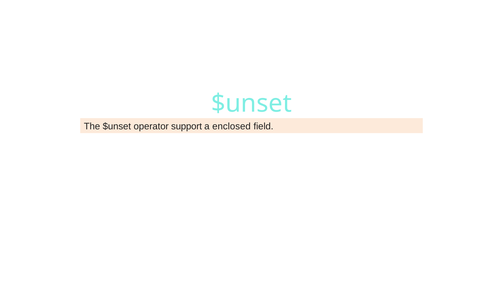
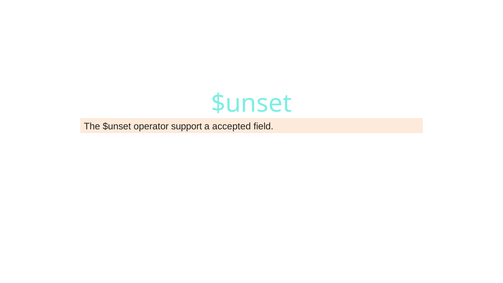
enclosed: enclosed -> accepted
